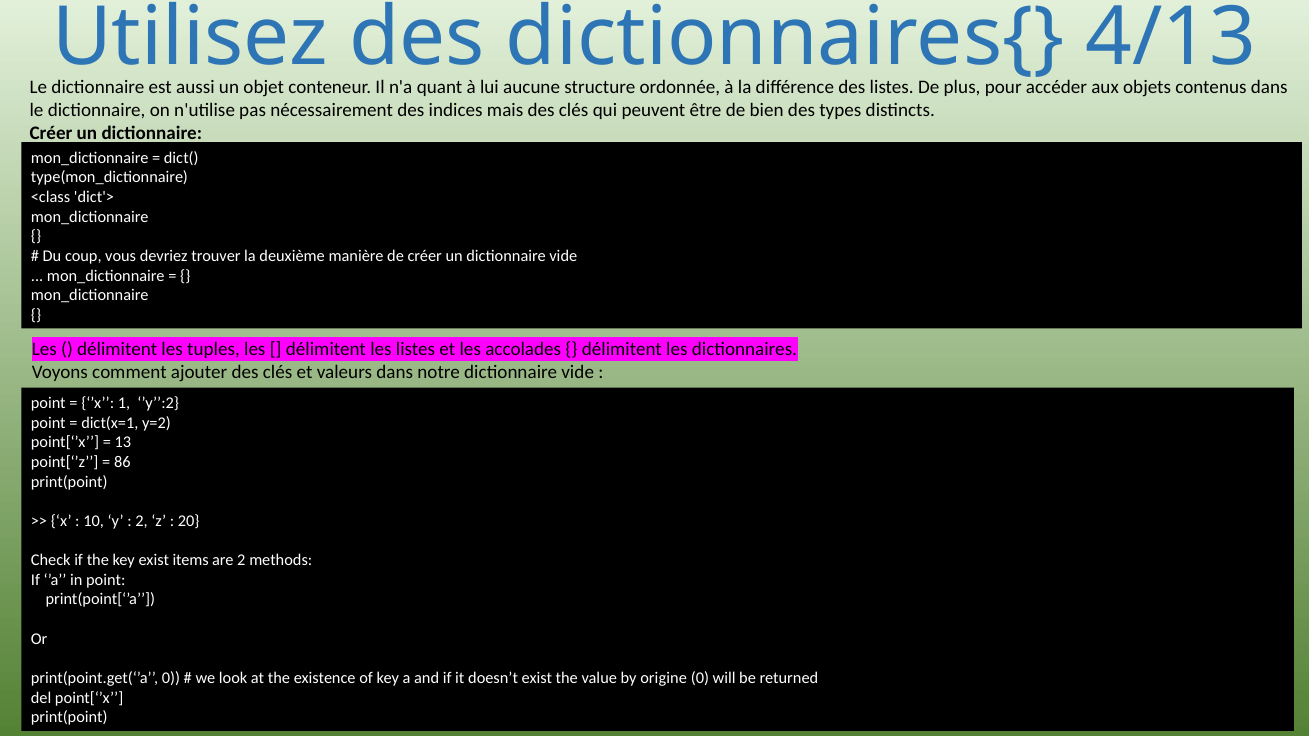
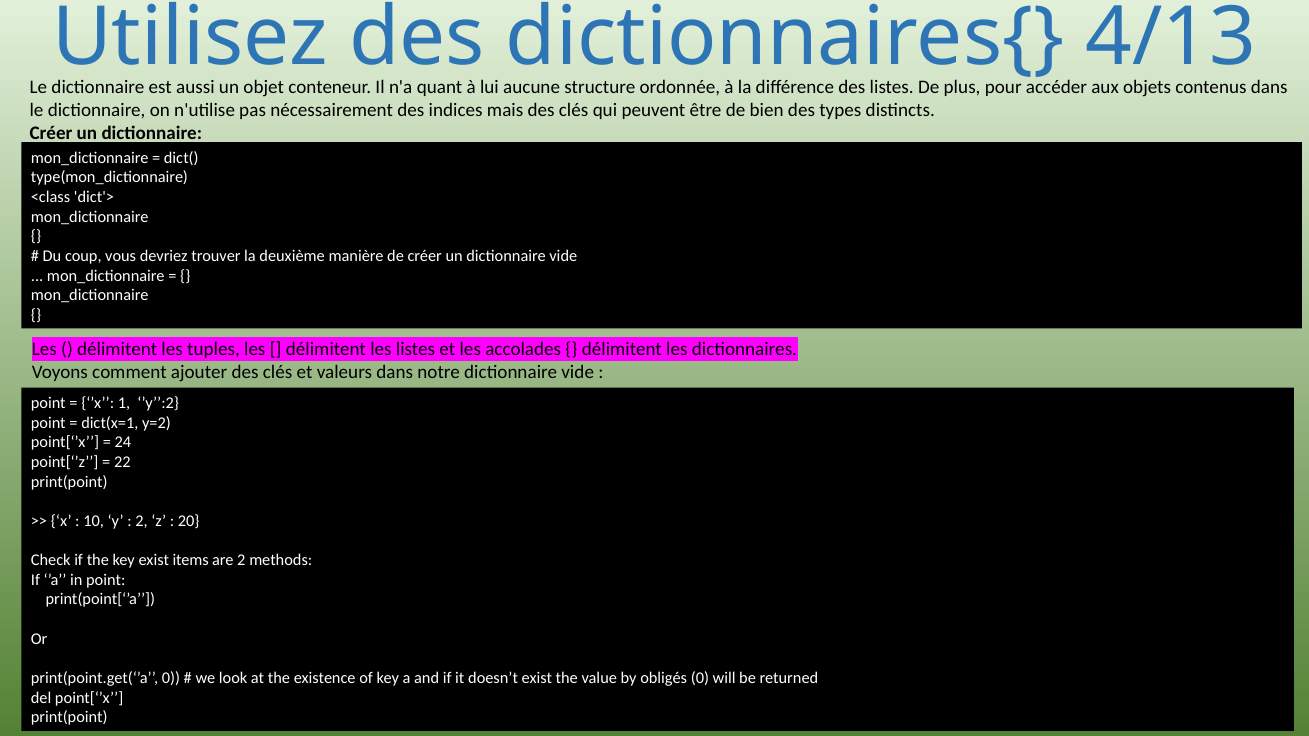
13: 13 -> 24
86: 86 -> 22
origine: origine -> obligés
